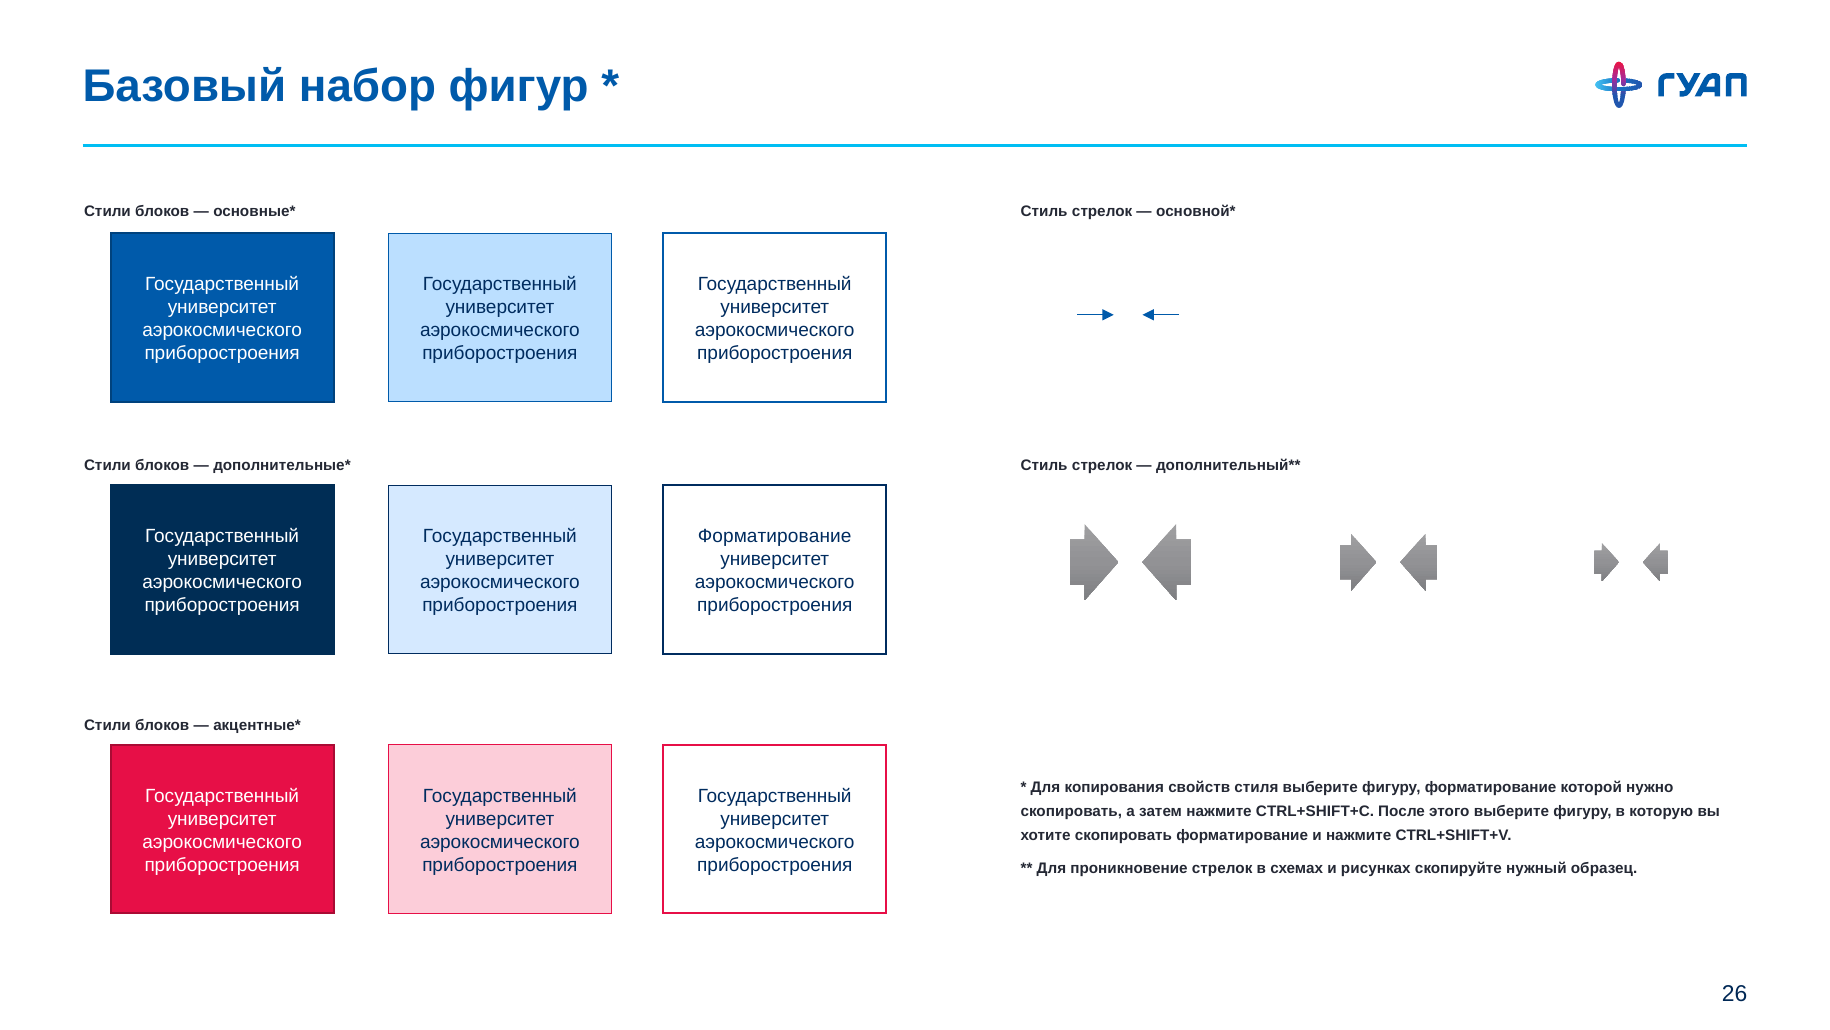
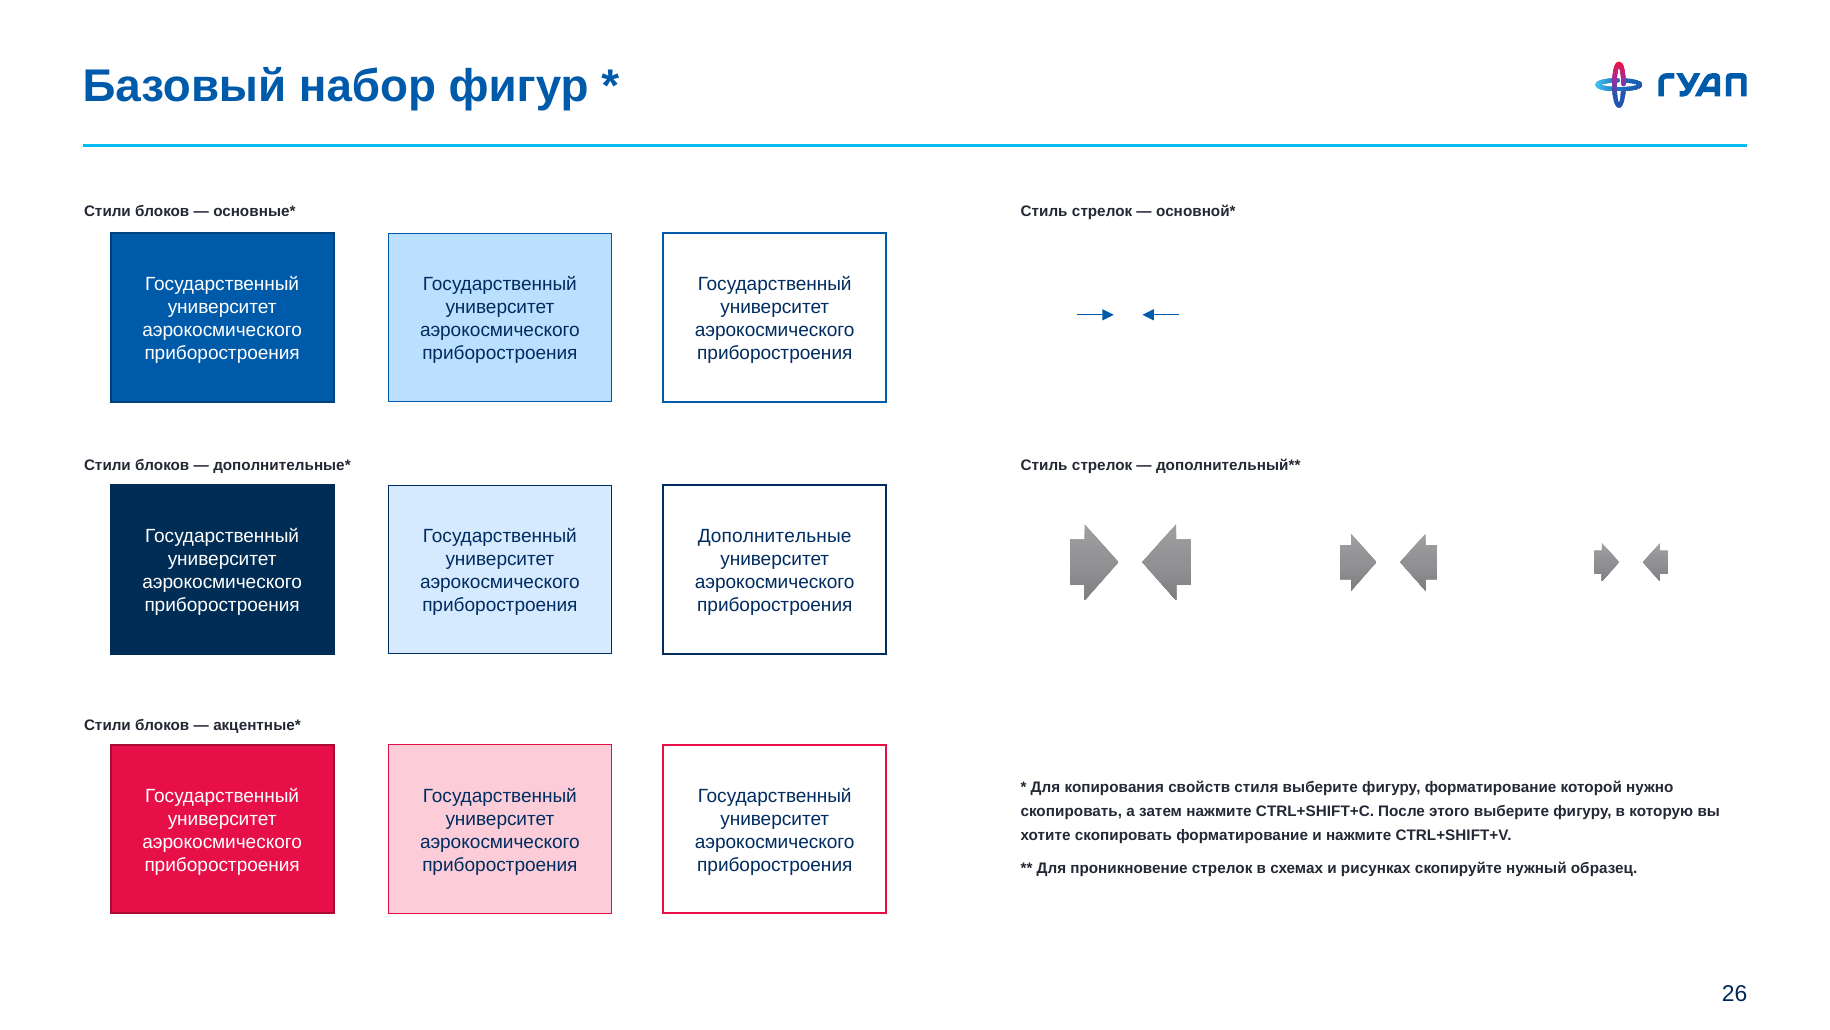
Форматирование at (775, 536): Форматирование -> Дополнительные
